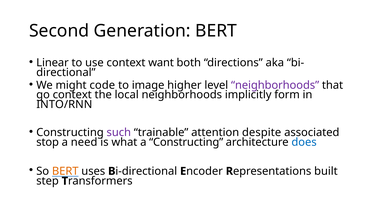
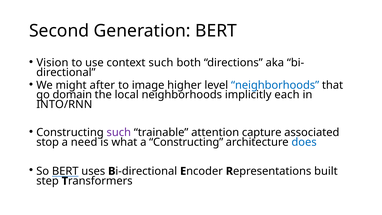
Linear: Linear -> Vision
context want: want -> such
code: code -> after
neighborhoods at (275, 85) colour: purple -> blue
go context: context -> domain
form: form -> each
despite: despite -> capture
BERT at (65, 171) colour: orange -> black
